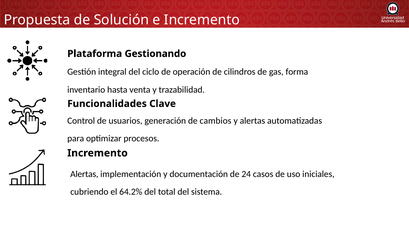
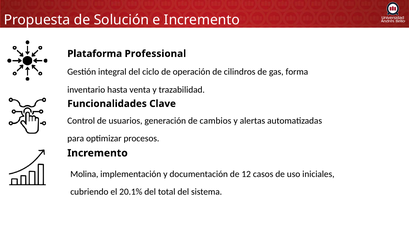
Gestionando: Gestionando -> Professional
Alertas at (84, 174): Alertas -> Molina
24: 24 -> 12
64.2%: 64.2% -> 20.1%
